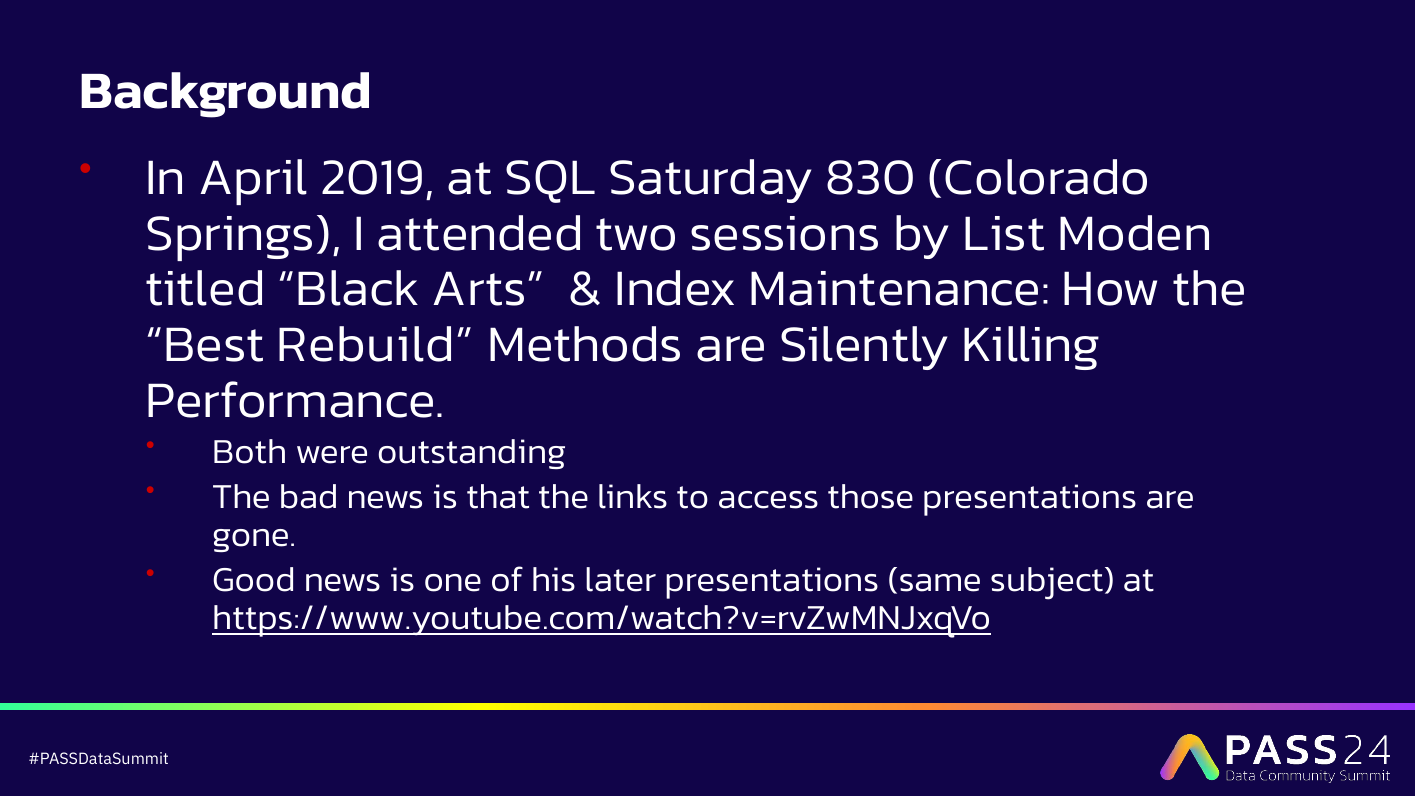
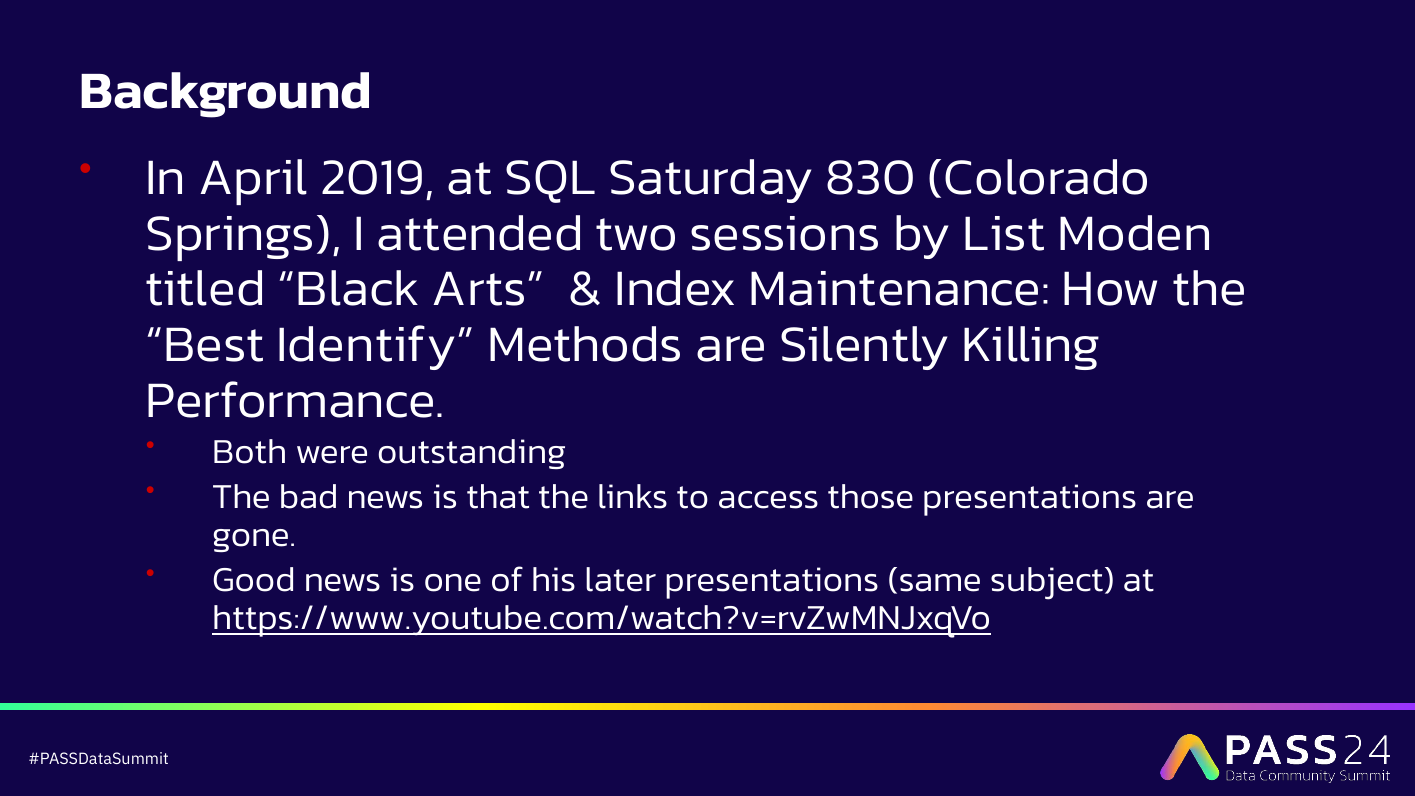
Rebuild: Rebuild -> Identify
